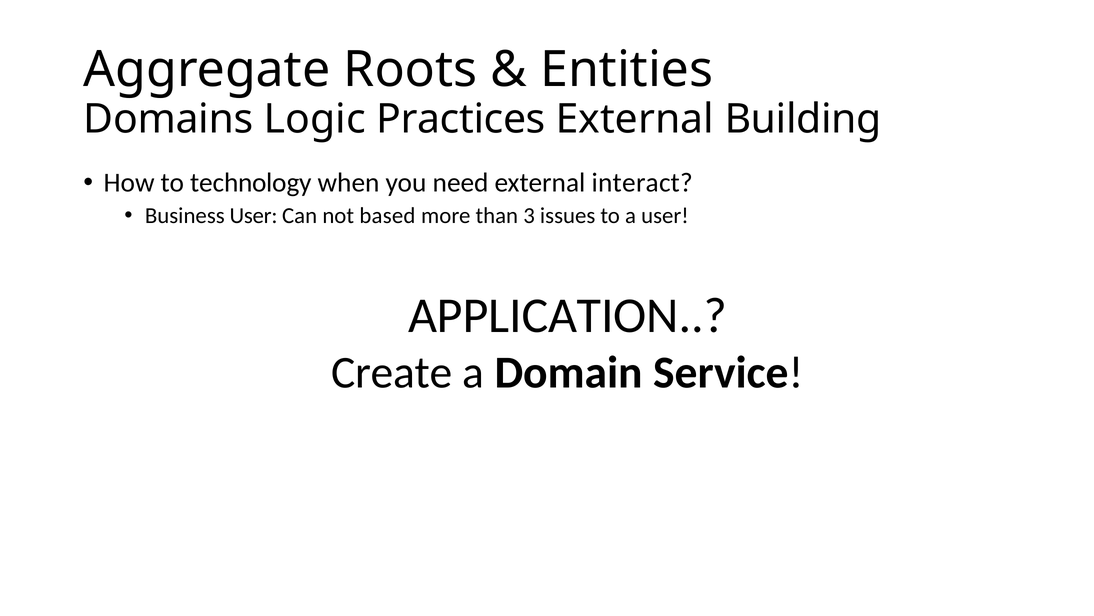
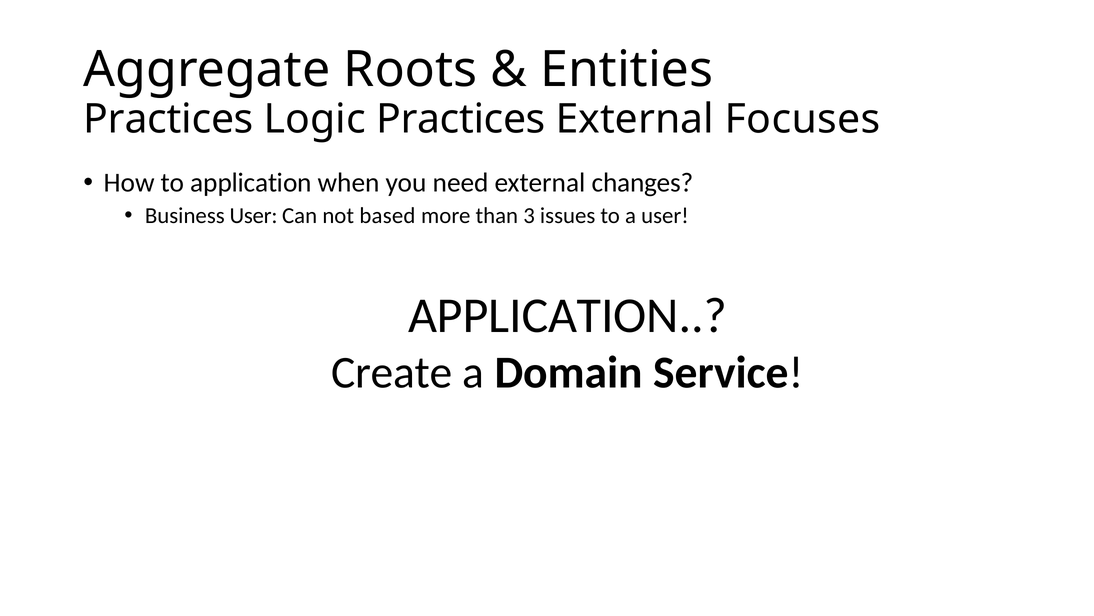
Domains at (168, 119): Domains -> Practices
Building: Building -> Focuses
to technology: technology -> application
interact: interact -> changes
